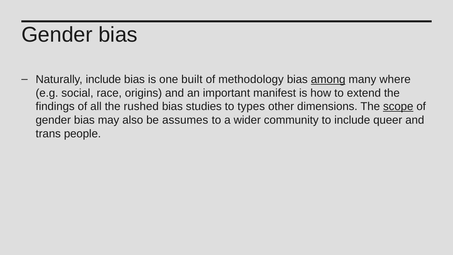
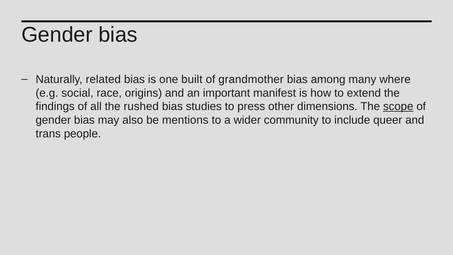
Naturally include: include -> related
methodology: methodology -> grandmother
among underline: present -> none
types: types -> press
assumes: assumes -> mentions
